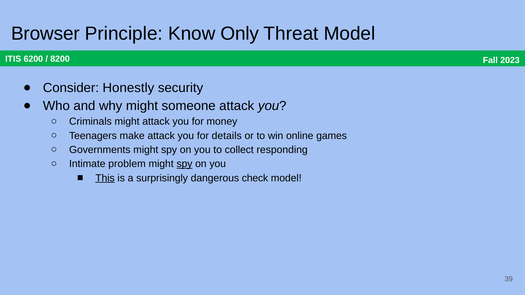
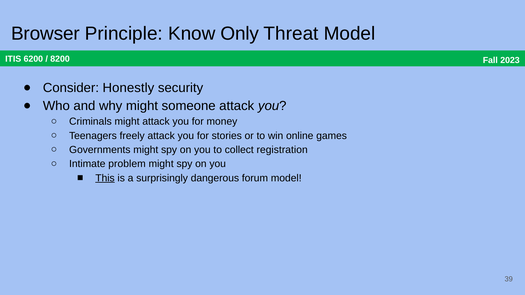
make: make -> freely
details: details -> stories
responding: responding -> registration
spy at (184, 164) underline: present -> none
check: check -> forum
